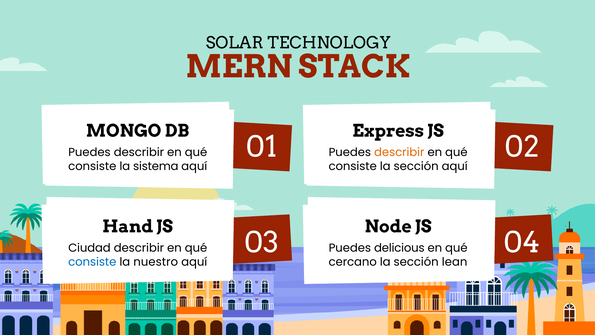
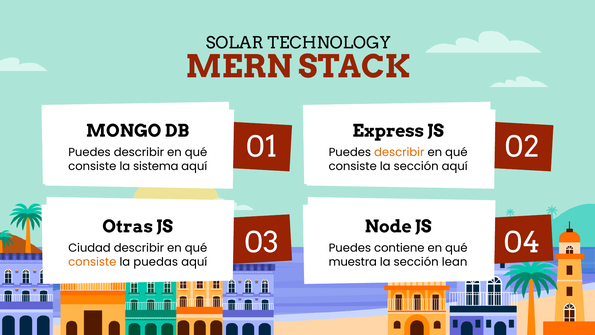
Hand: Hand -> Otras
delicious: delicious -> contiene
consiste at (92, 262) colour: blue -> orange
nuestro: nuestro -> puedas
cercano: cercano -> muestra
